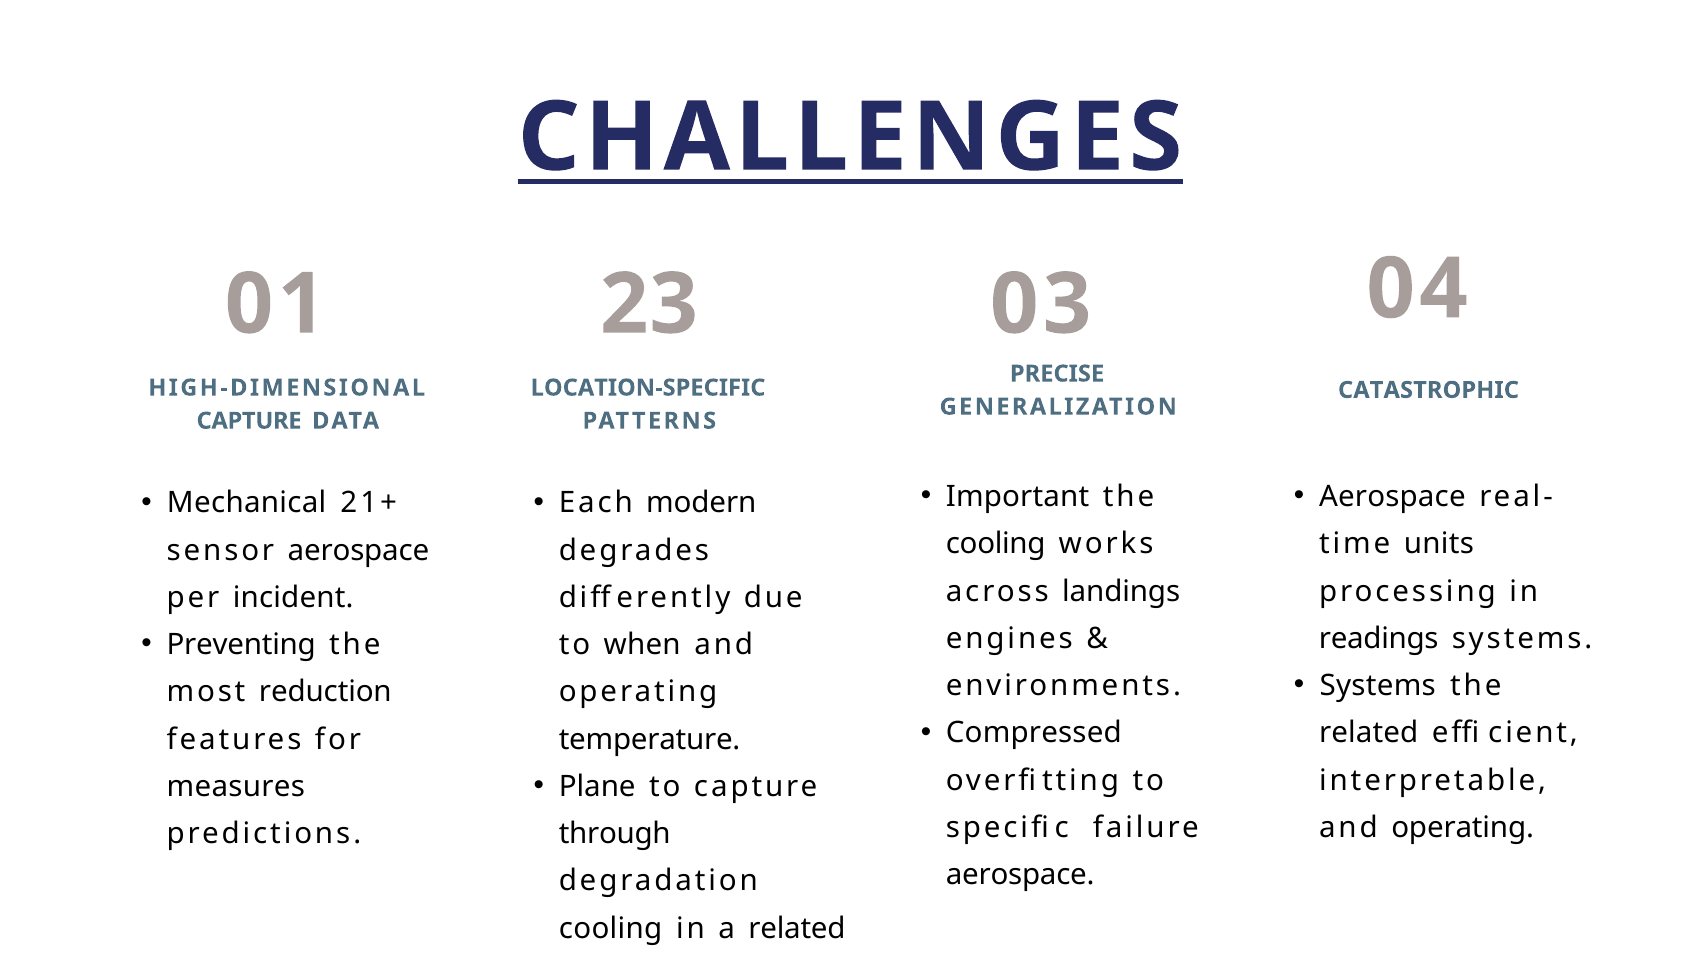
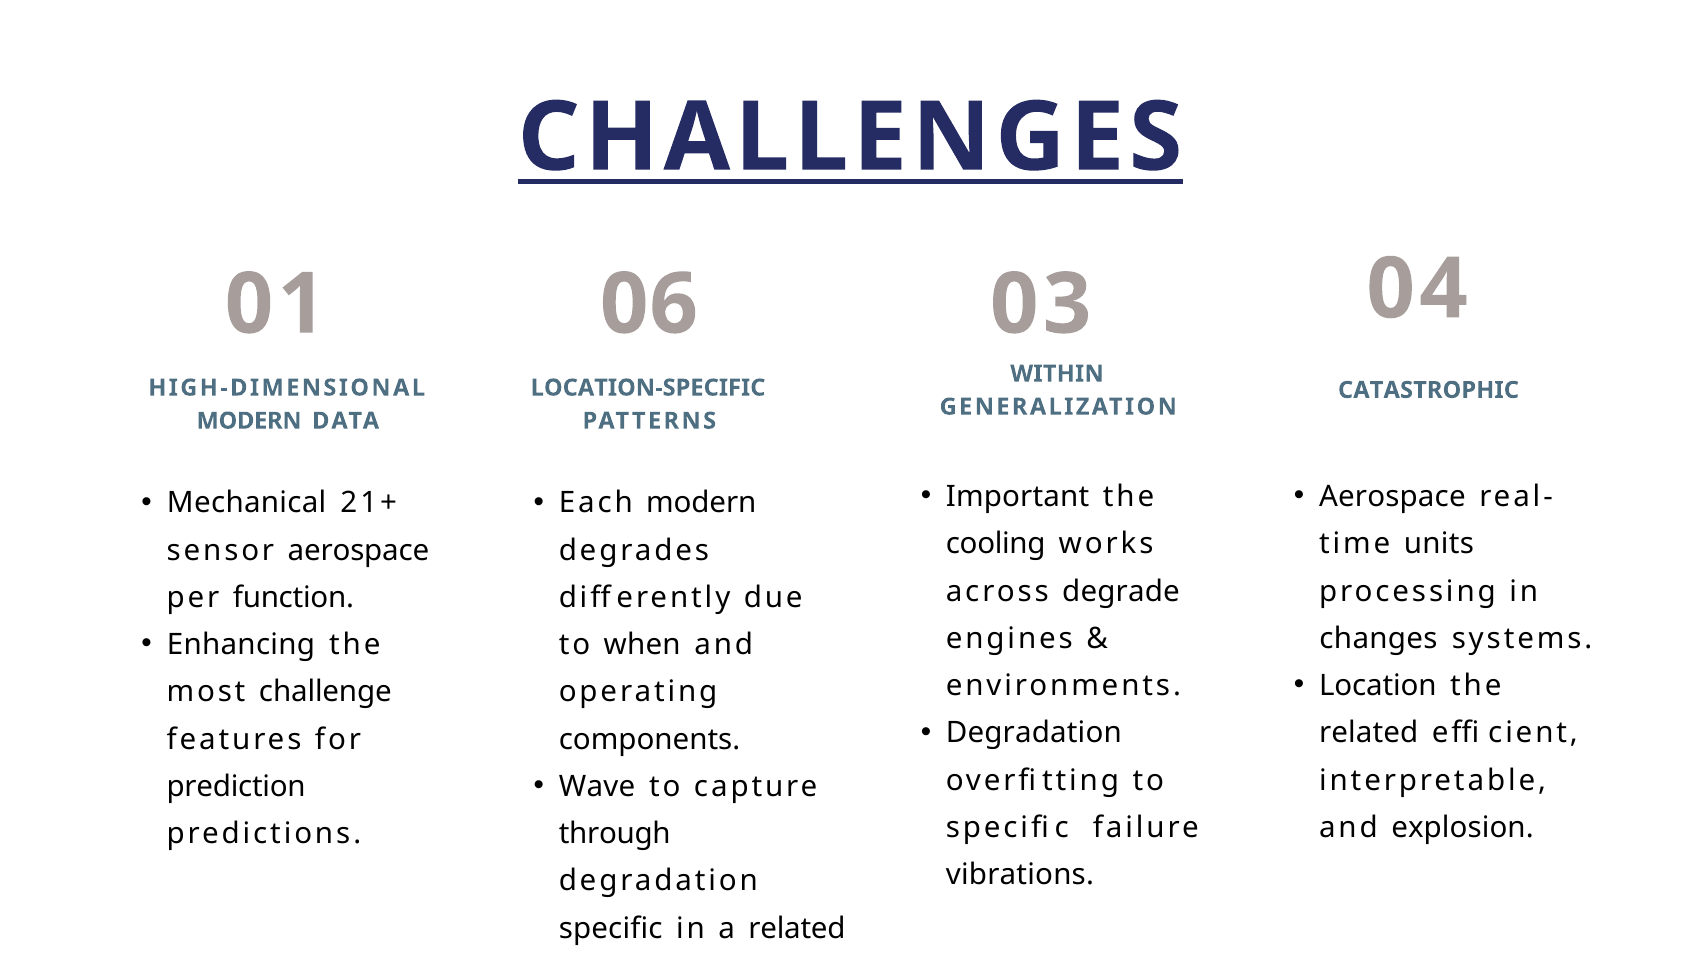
23: 23 -> 06
PRECISE: PRECISE -> WITHIN
CAPTURE at (249, 421): CAPTURE -> MODERN
landings: landings -> degrade
incident: incident -> function
Preventing: Preventing -> Enhancing
readings: readings -> changes
Systems at (1378, 686): Systems -> Location
reduction: reduction -> challenge
Compressed at (1034, 733): Compressed -> Degradation
temperature: temperature -> components
Plane: Plane -> Wave
measures: measures -> prediction
operating at (1463, 827): operating -> explosion
aerospace at (1020, 875): aerospace -> vibrations
cooling at (611, 928): cooling -> specific
